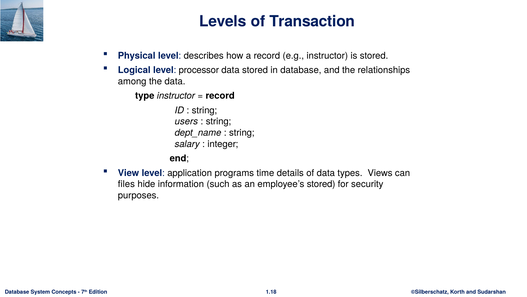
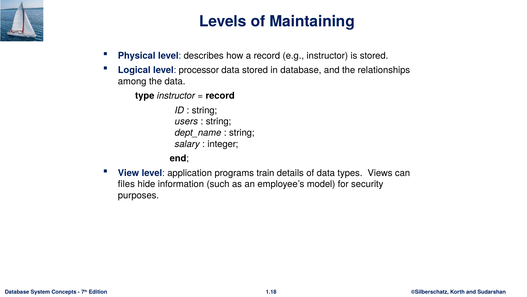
Transaction: Transaction -> Maintaining
time: time -> train
employee’s stored: stored -> model
